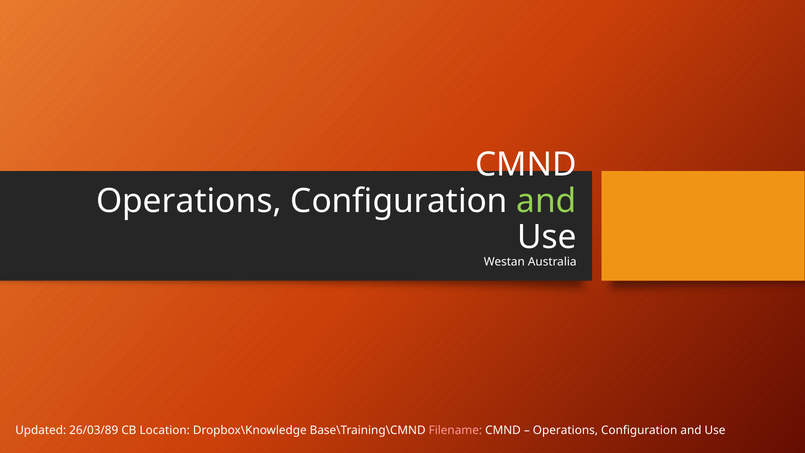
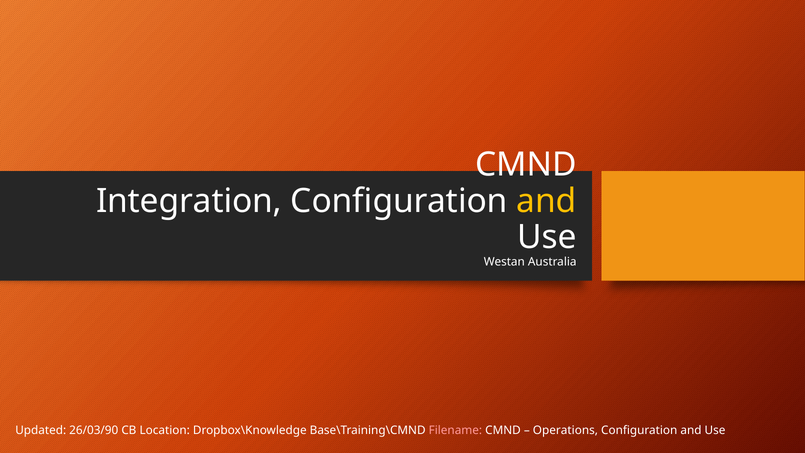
Operations at (189, 201): Operations -> Integration
and at (546, 201) colour: light green -> yellow
26/03/89: 26/03/89 -> 26/03/90
